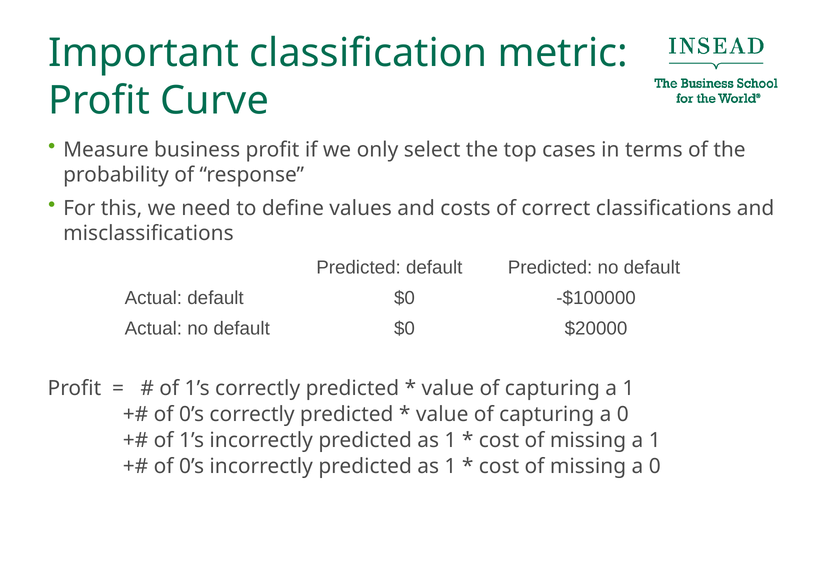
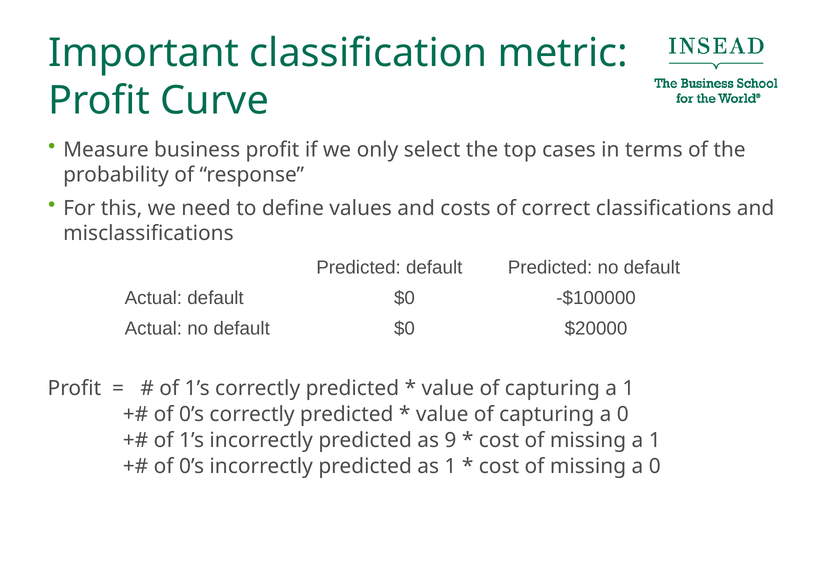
1 at (450, 440): 1 -> 9
